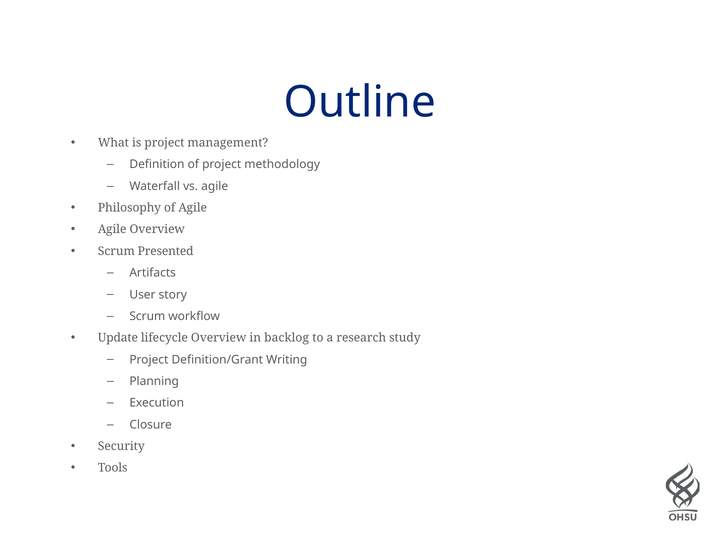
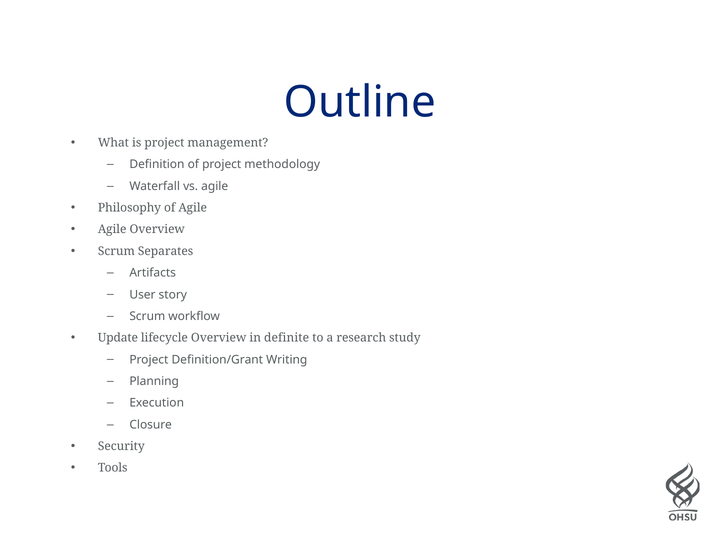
Presented: Presented -> Separates
backlog: backlog -> definite
